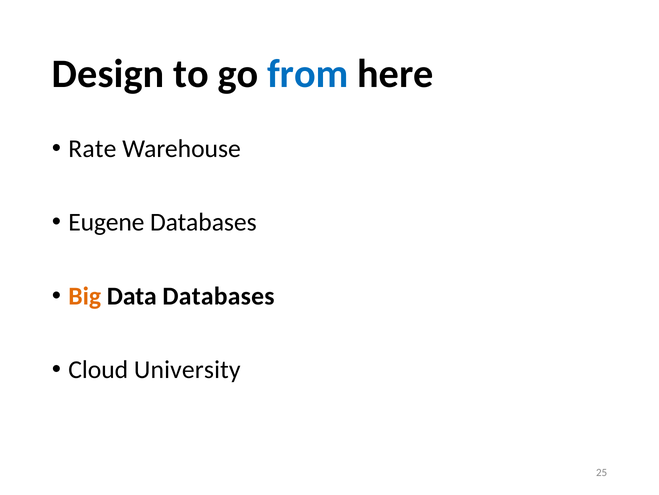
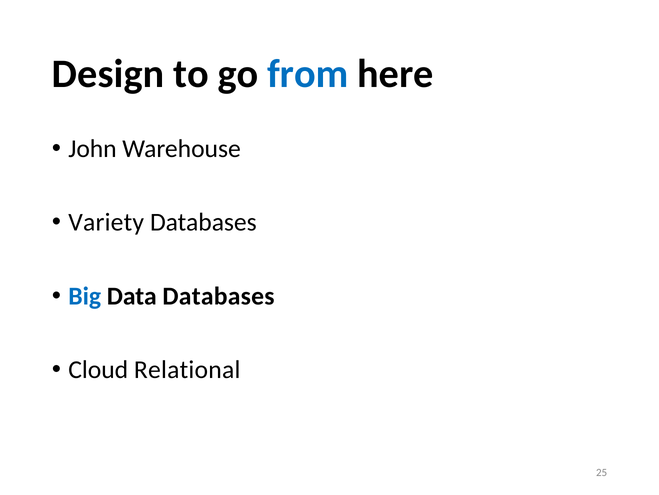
Rate: Rate -> John
Eugene: Eugene -> Variety
Big colour: orange -> blue
University: University -> Relational
